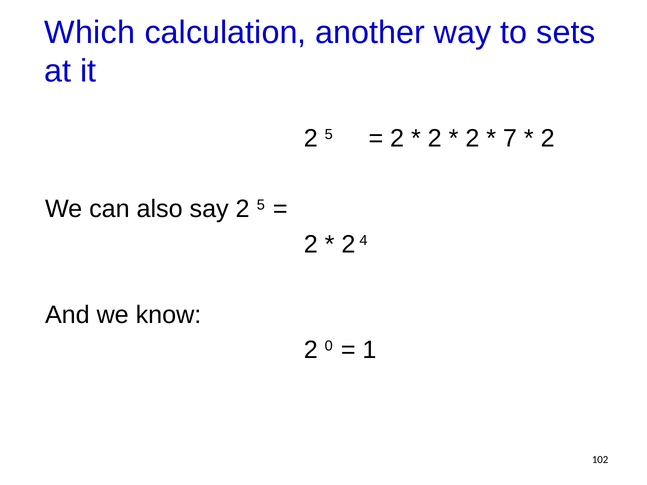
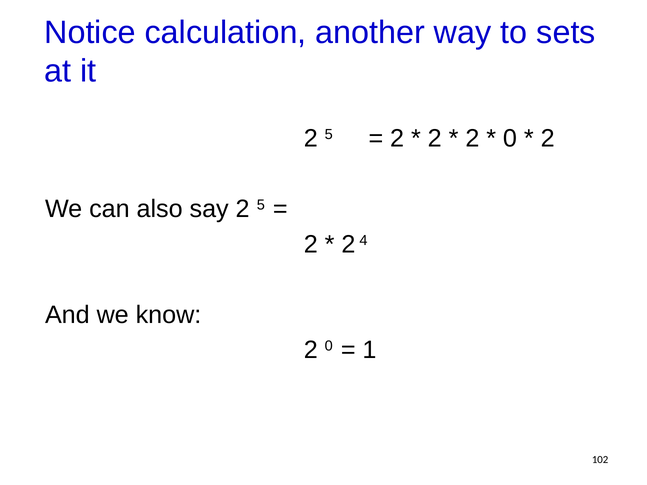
Which: Which -> Notice
7 at (510, 139): 7 -> 0
